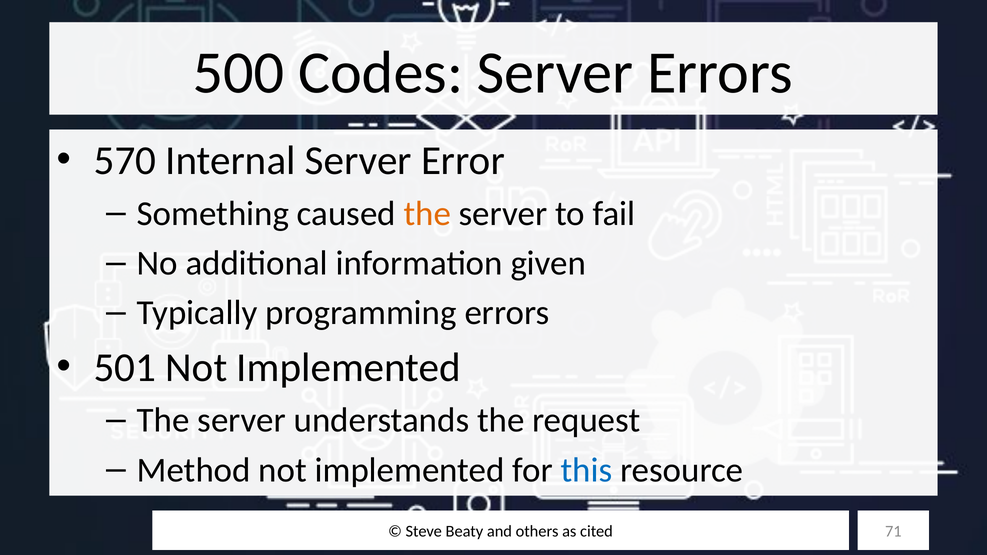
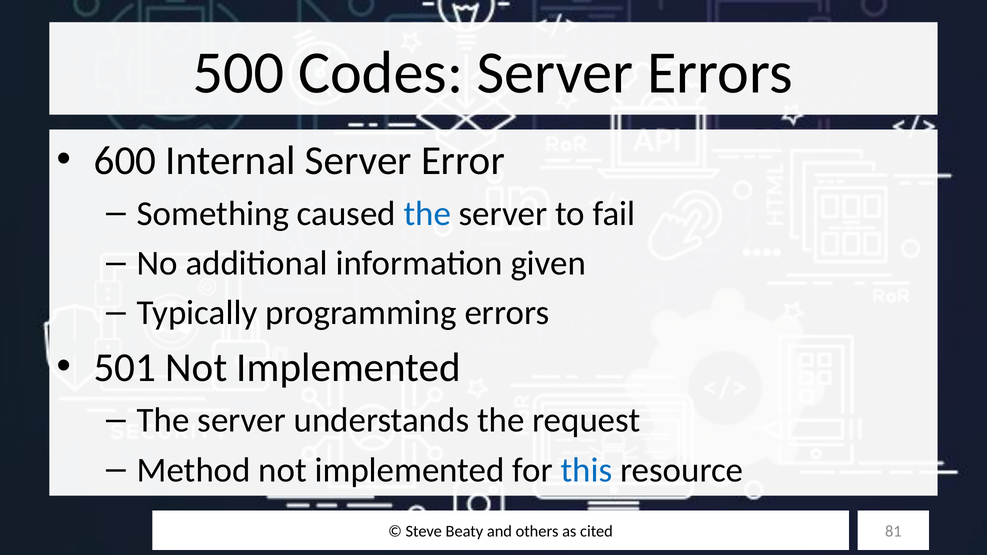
570: 570 -> 600
the at (427, 214) colour: orange -> blue
71: 71 -> 81
